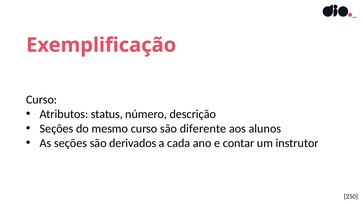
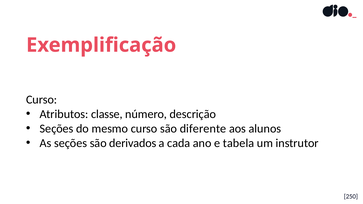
status: status -> classe
contar: contar -> tabela
